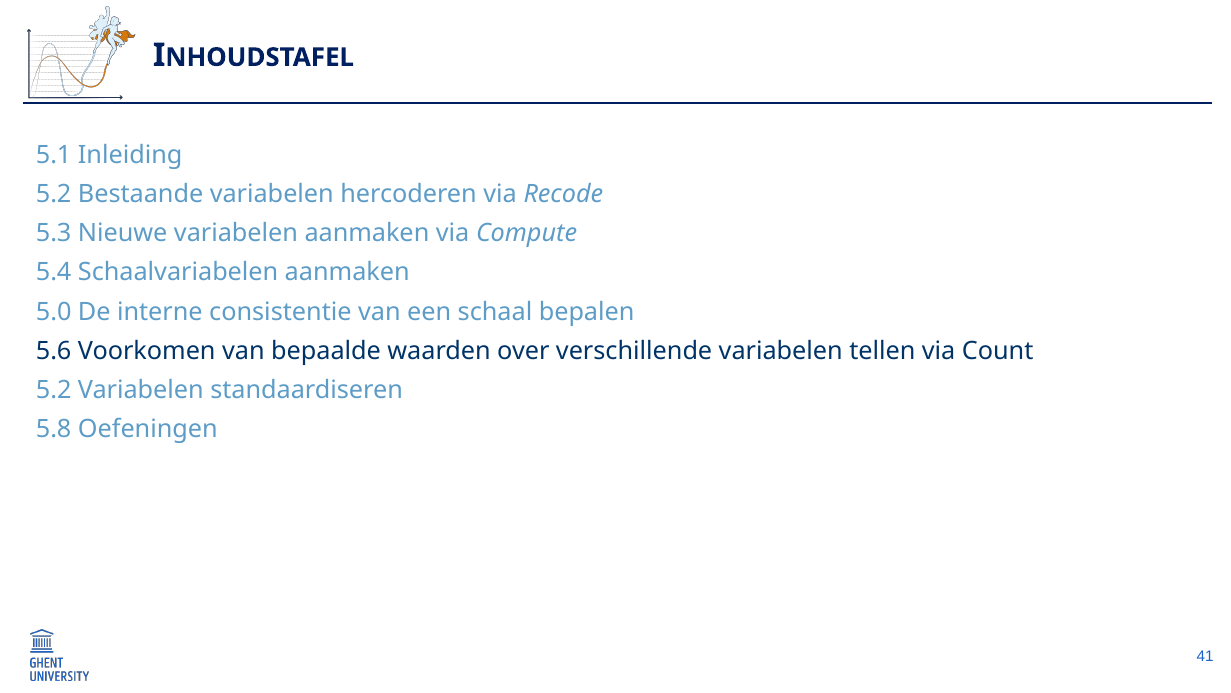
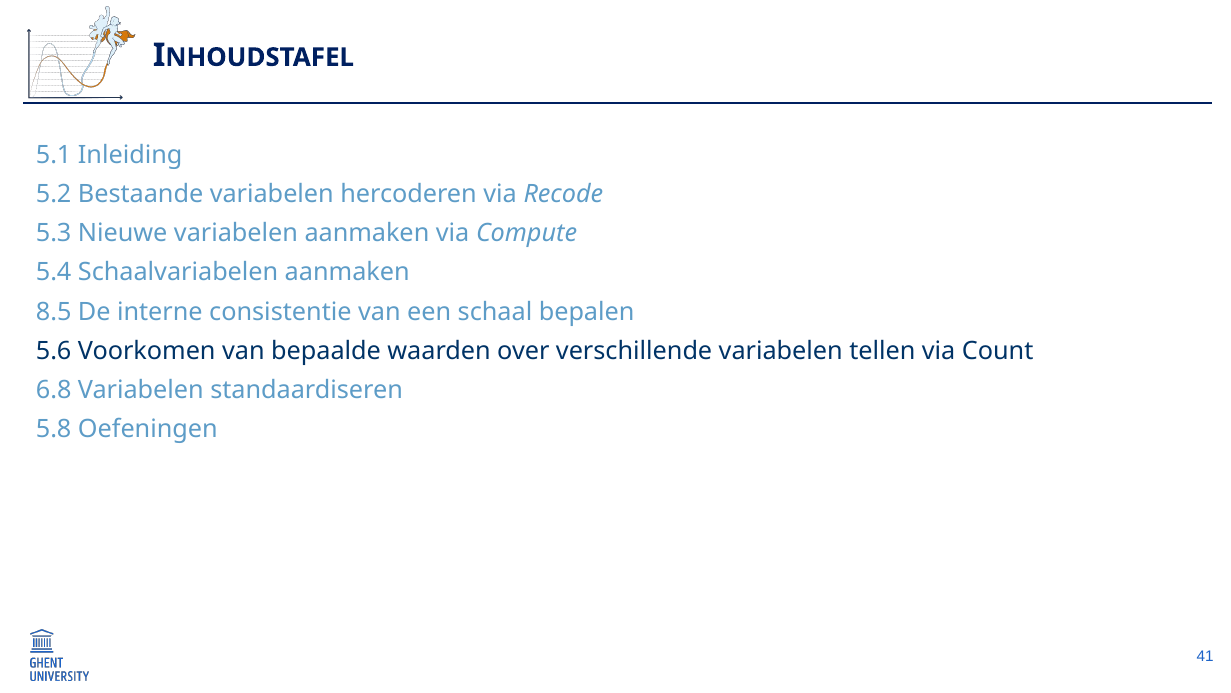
5.0: 5.0 -> 8.5
5.2 at (54, 390): 5.2 -> 6.8
